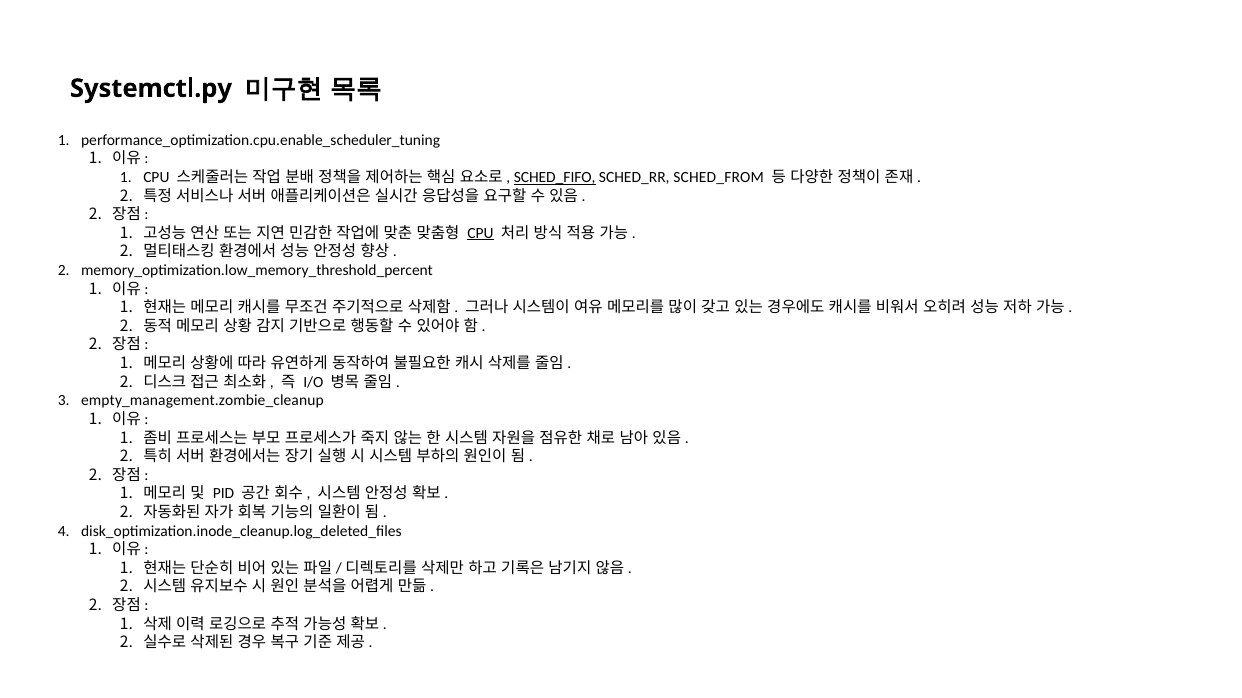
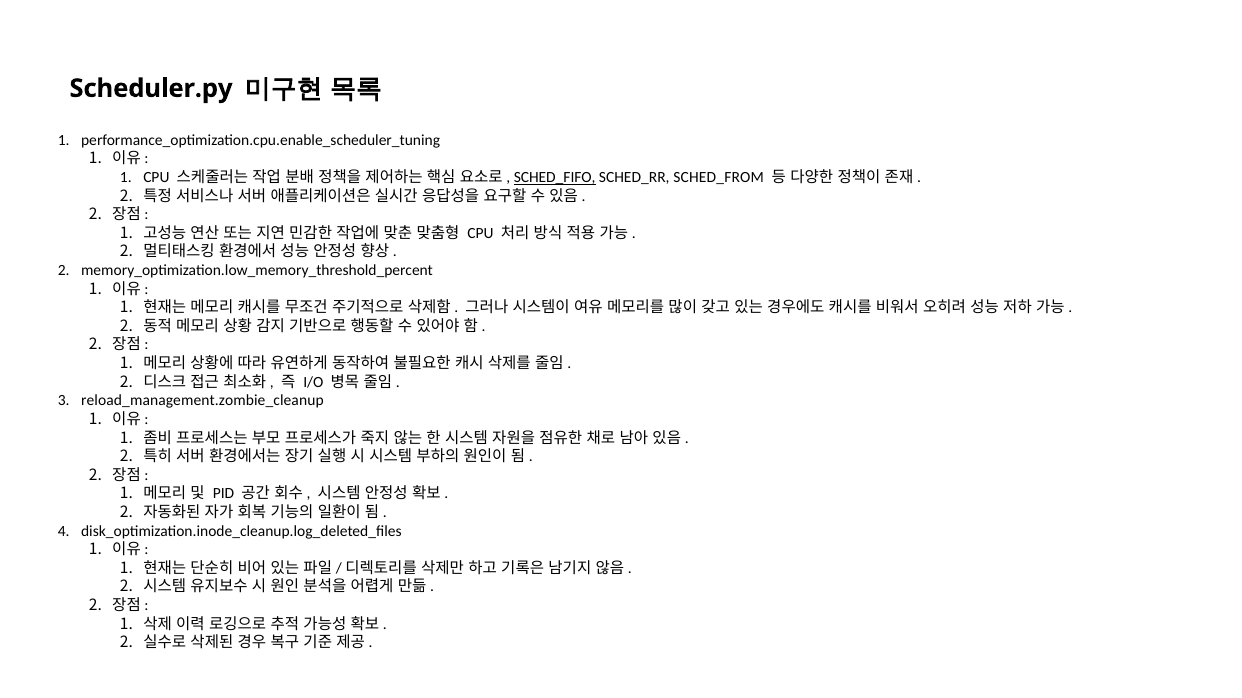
Systemctl.py: Systemctl.py -> Scheduler.py
CPU at (481, 233) underline: present -> none
empty_management.zombie_cleanup: empty_management.zombie_cleanup -> reload_management.zombie_cleanup
